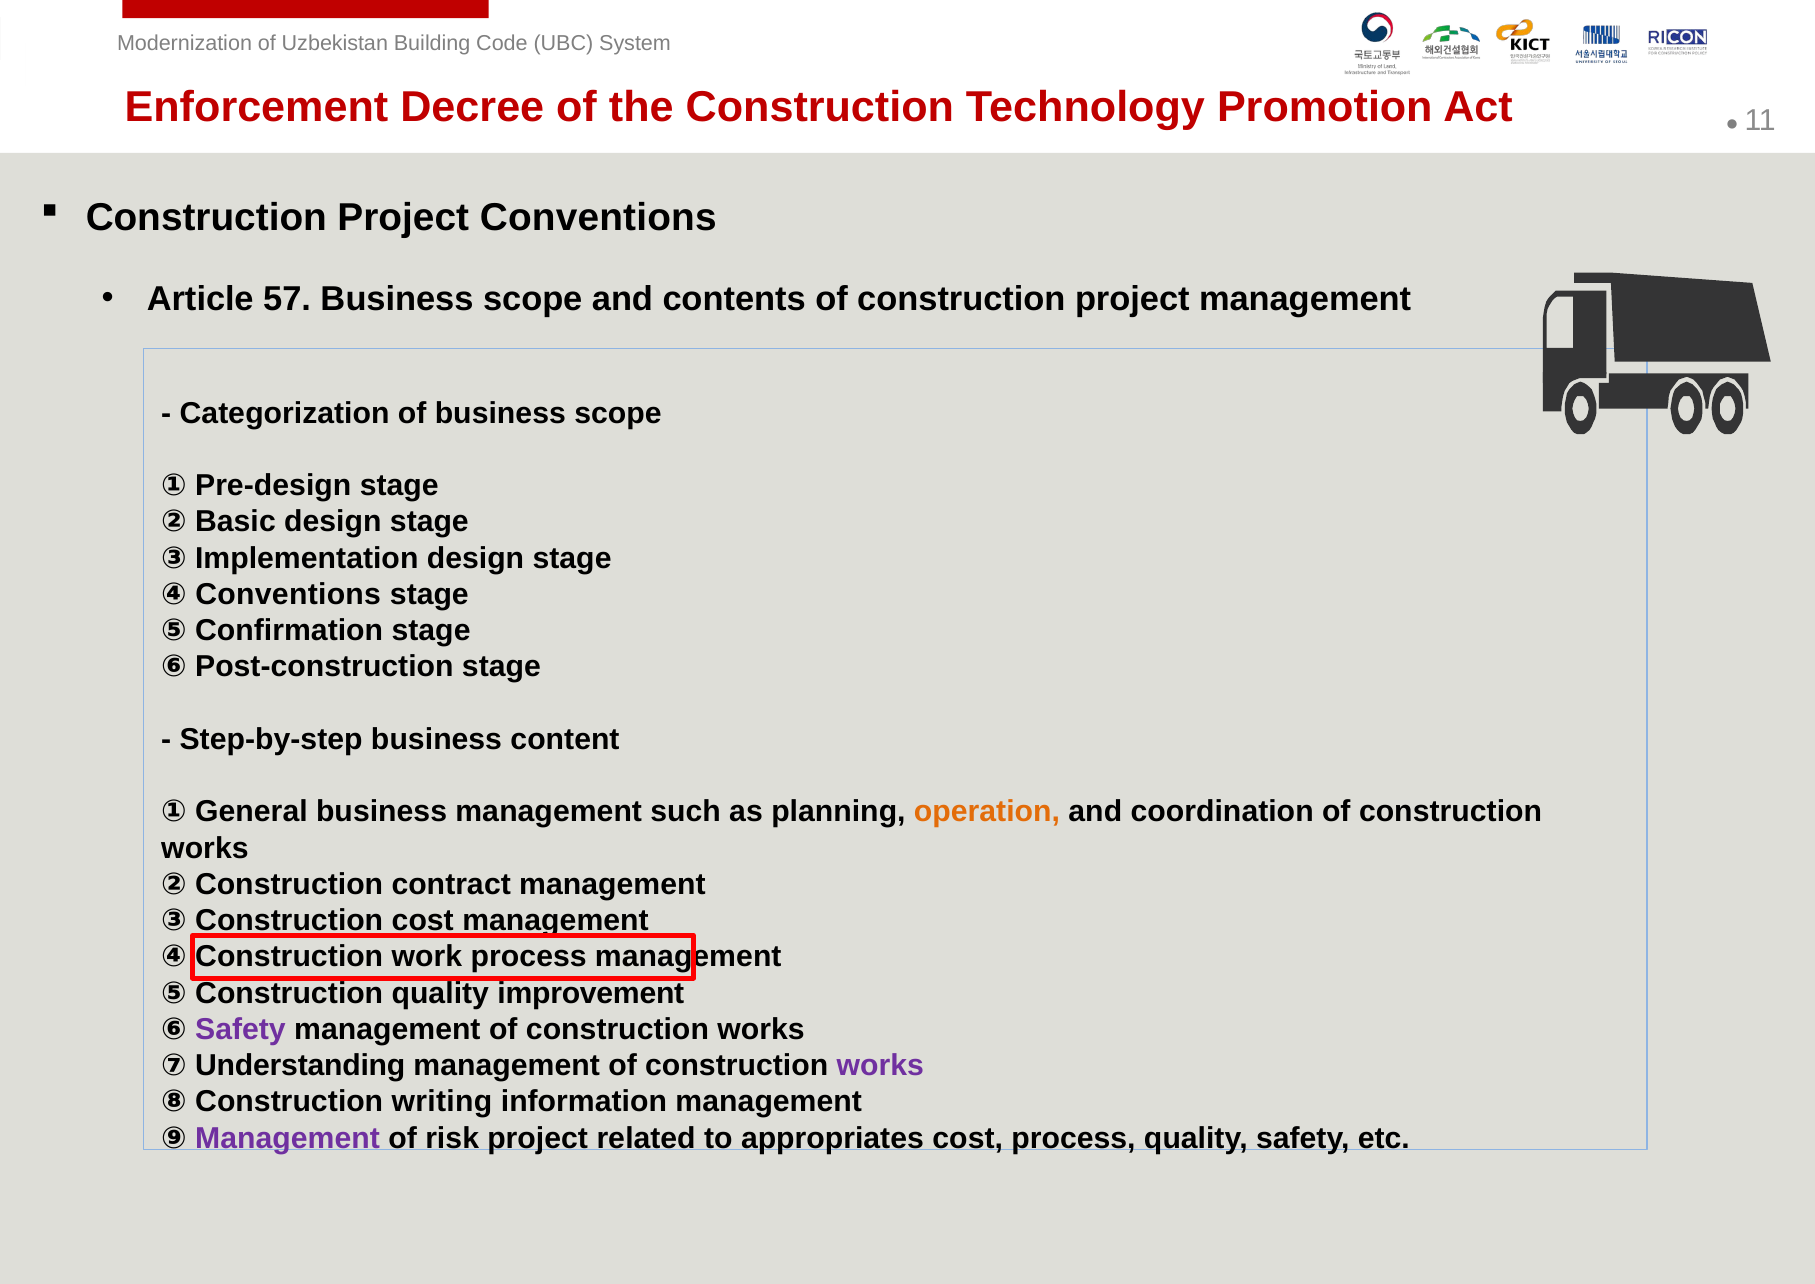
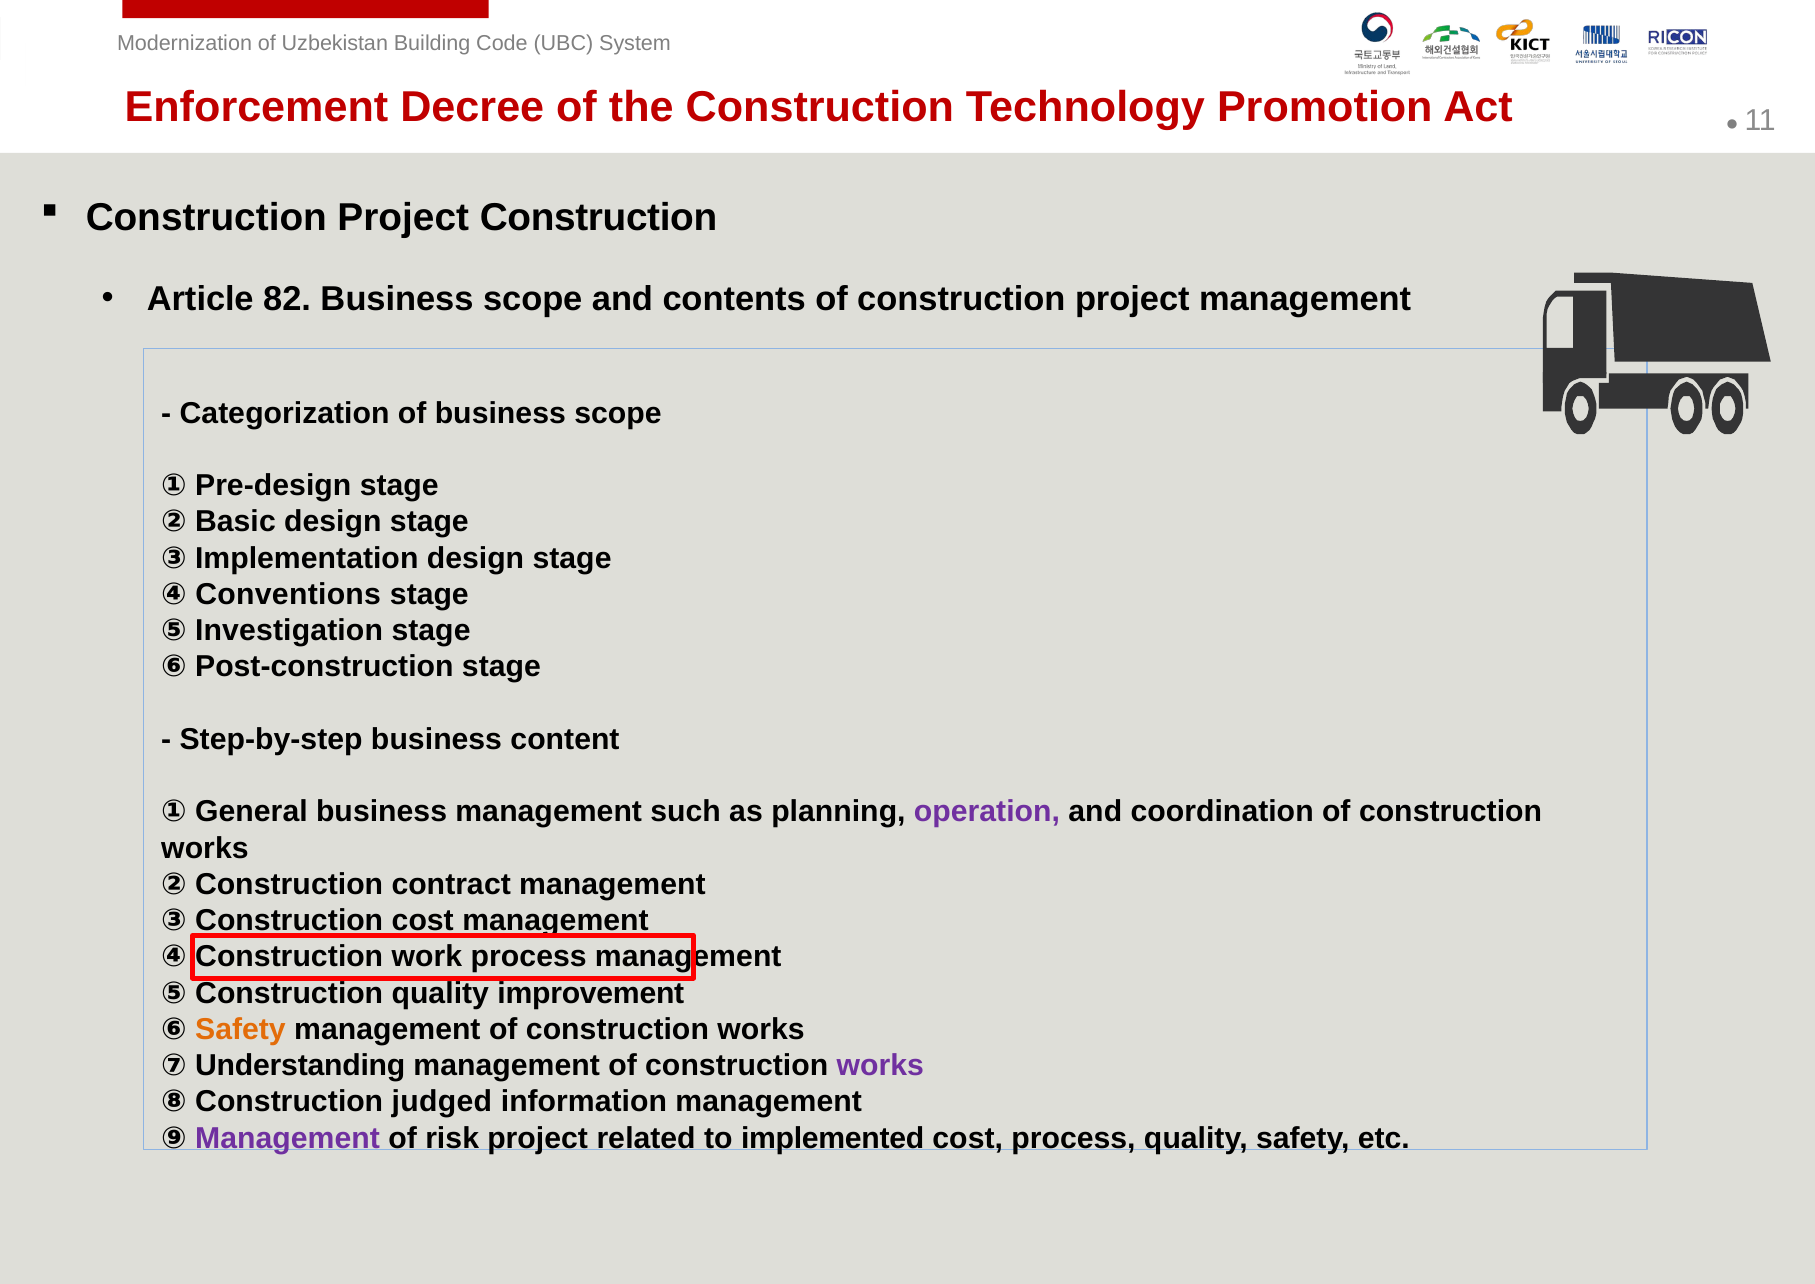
Project Conventions: Conventions -> Construction
57: 57 -> 82
Confirmation: Confirmation -> Investigation
operation colour: orange -> purple
Safety at (240, 1029) colour: purple -> orange
writing: writing -> judged
appropriates: appropriates -> implemented
